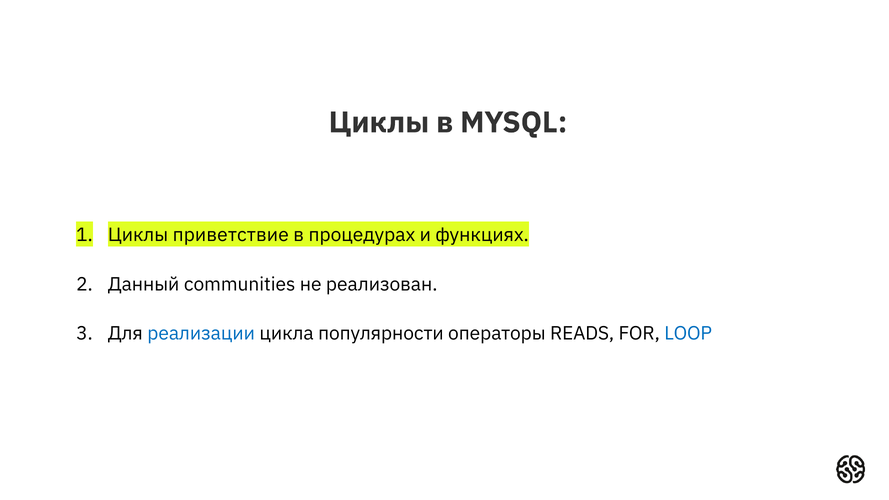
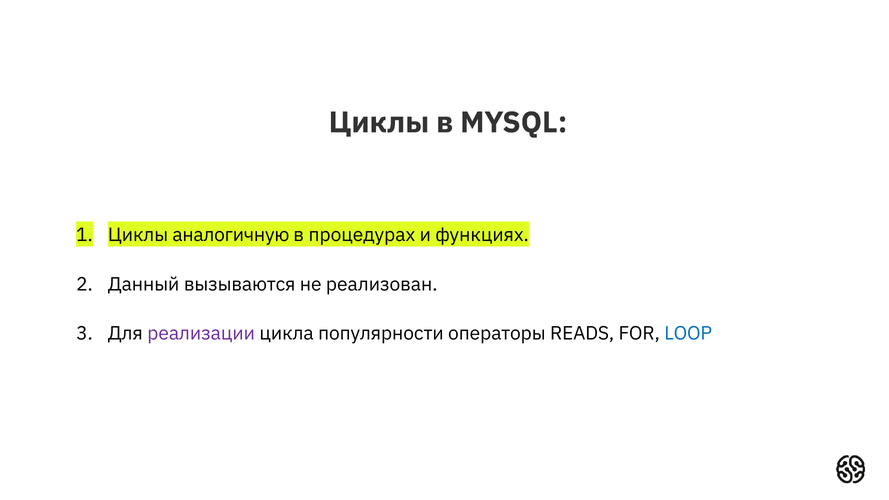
приветствие: приветствие -> аналогичную
communities: communities -> вызываются
реализации colour: blue -> purple
